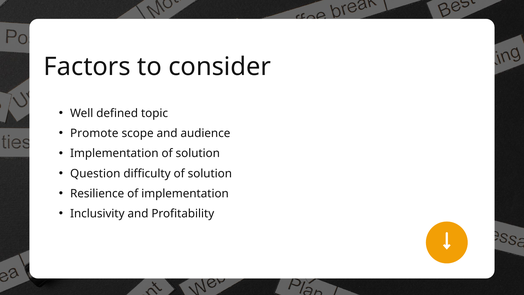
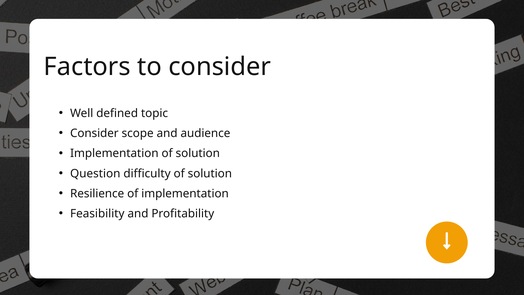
Promote at (94, 133): Promote -> Consider
Inclusivity: Inclusivity -> Feasibility
